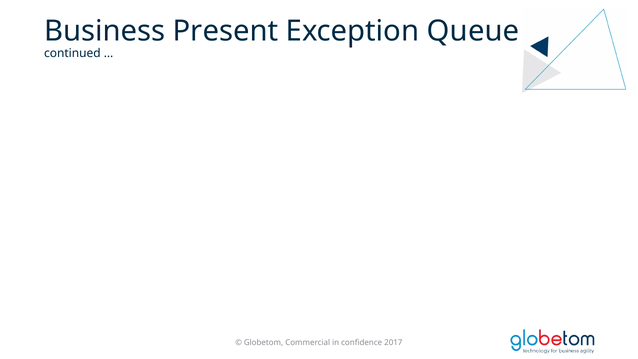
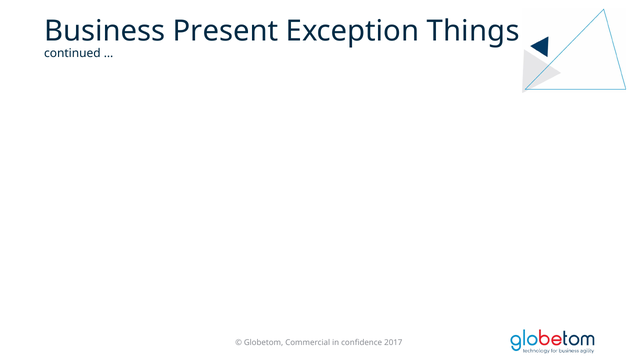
Queue: Queue -> Things
